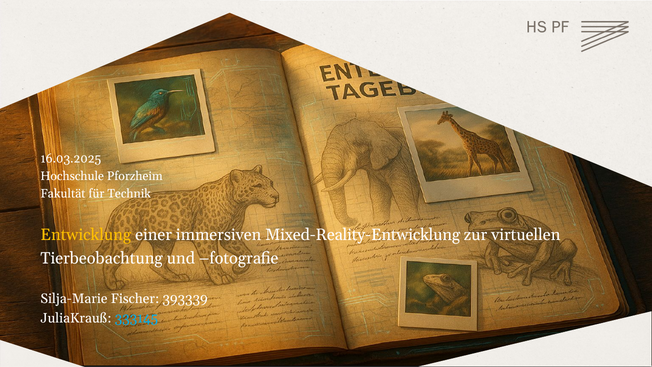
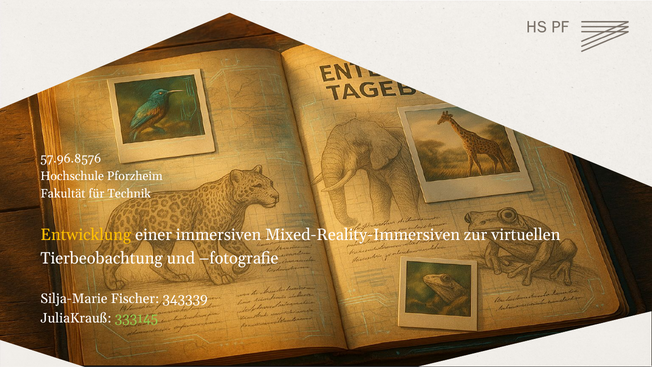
16.03.2025: 16.03.2025 -> 57.96.8576
Mixed-Reality-Entwicklung: Mixed-Reality-Entwicklung -> Mixed-Reality-Immersiven
393339: 393339 -> 343339
333145 colour: light blue -> light green
